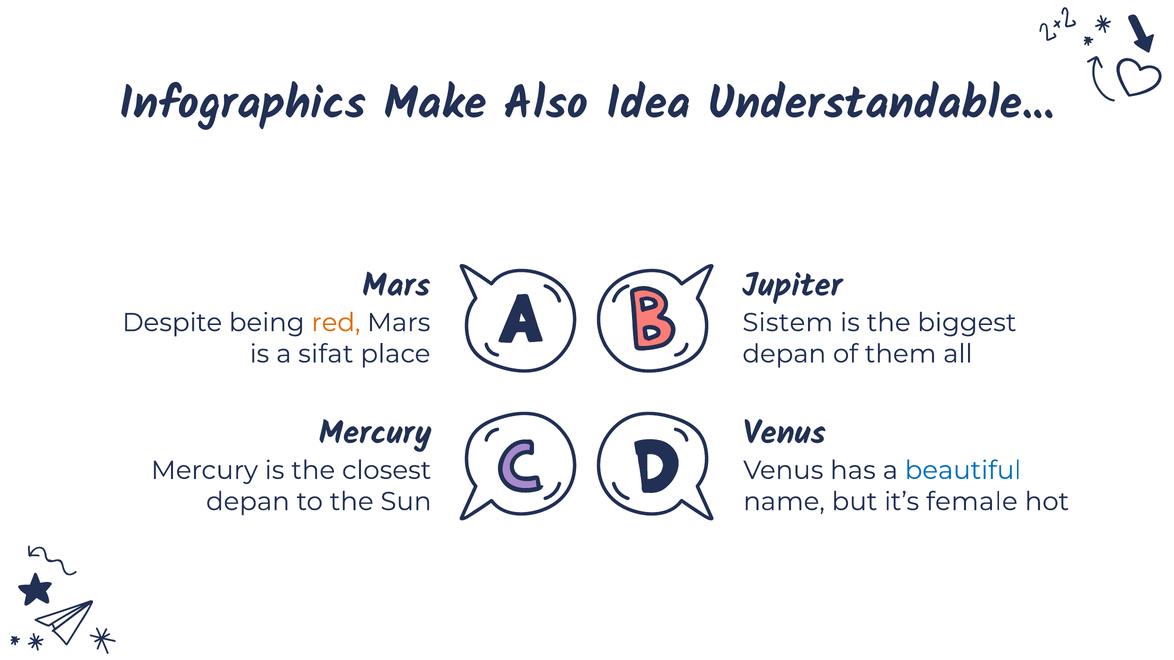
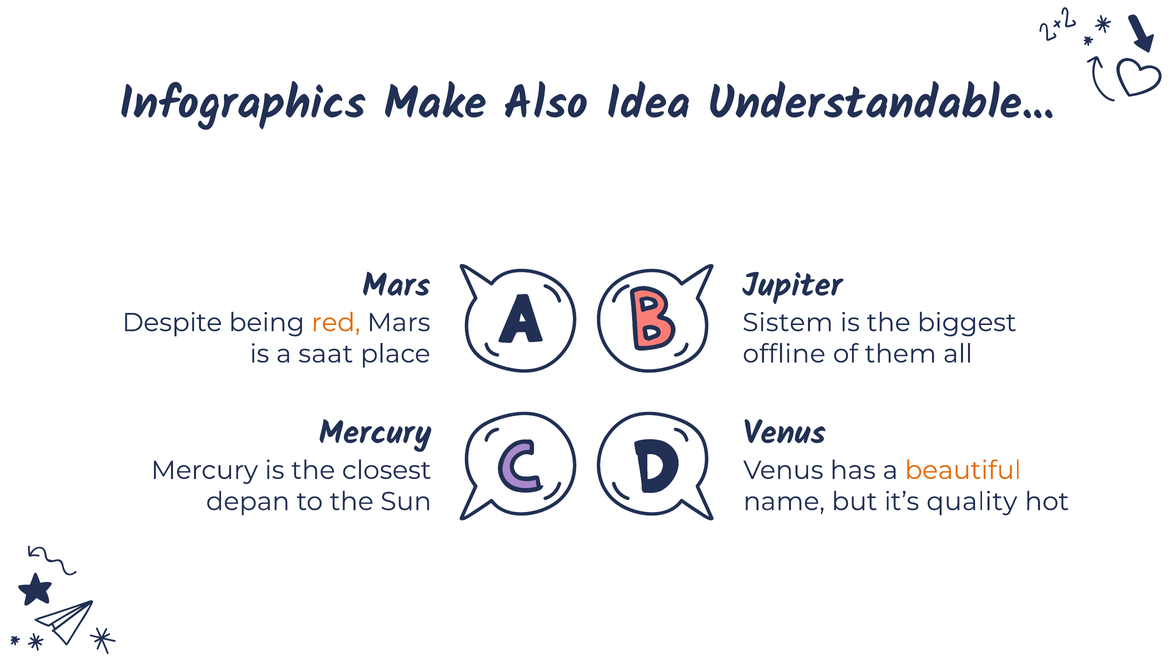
sifat: sifat -> saat
depan at (784, 354): depan -> offline
beautiful colour: blue -> orange
female: female -> quality
